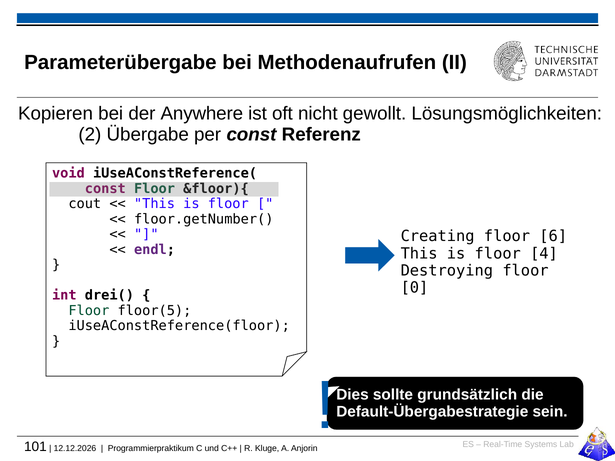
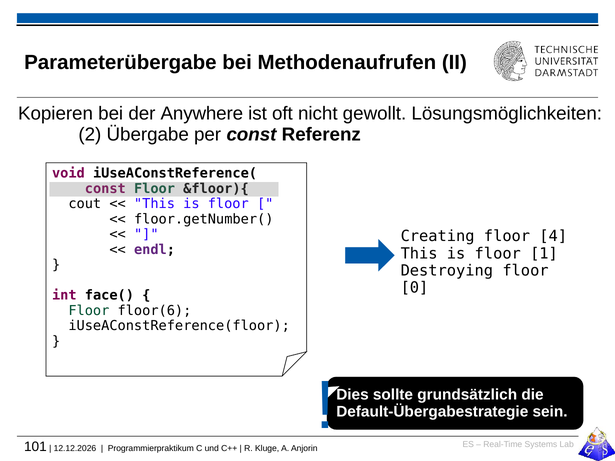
6: 6 -> 4
4: 4 -> 1
drei(: drei( -> face(
floor(5: floor(5 -> floor(6
